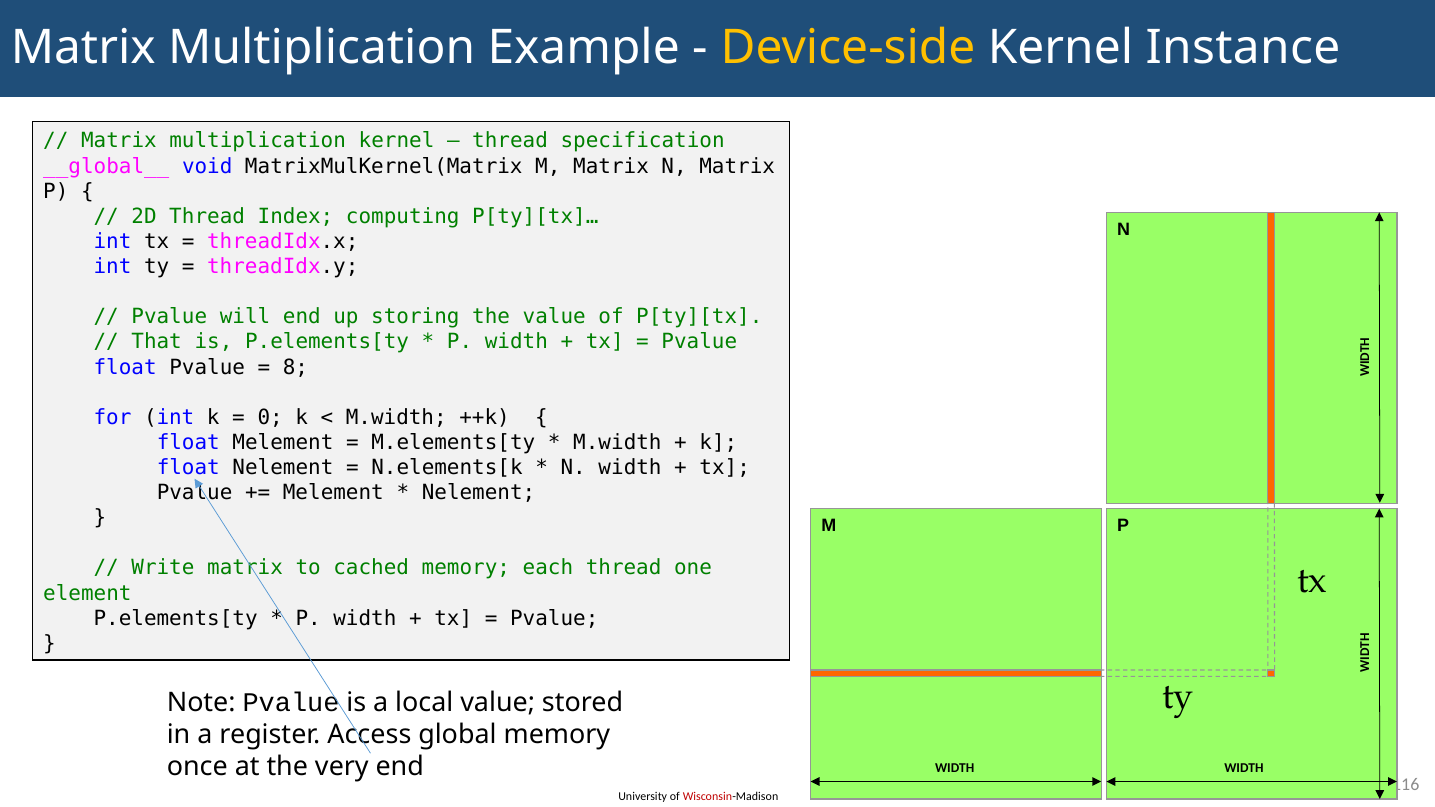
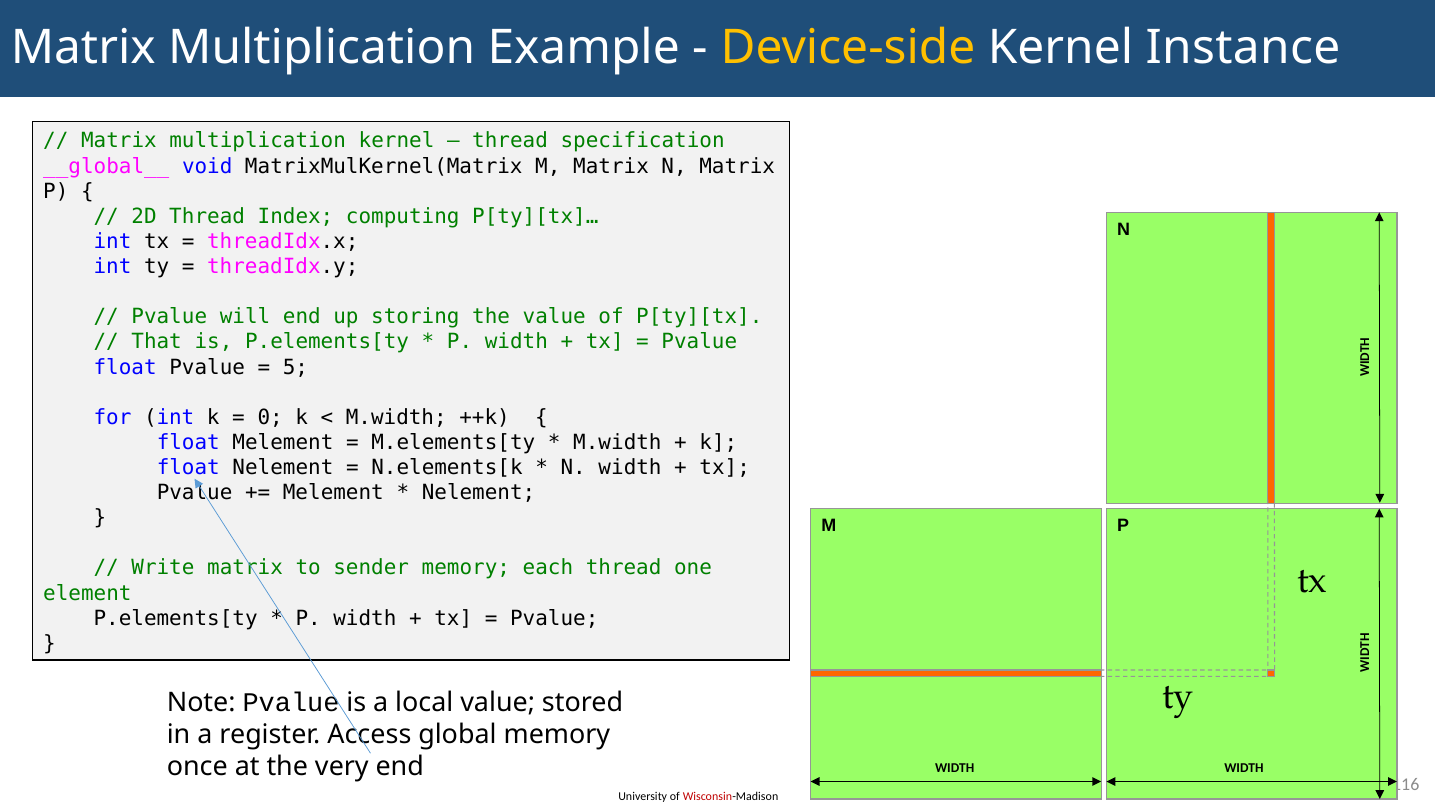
8: 8 -> 5
cached: cached -> sender
